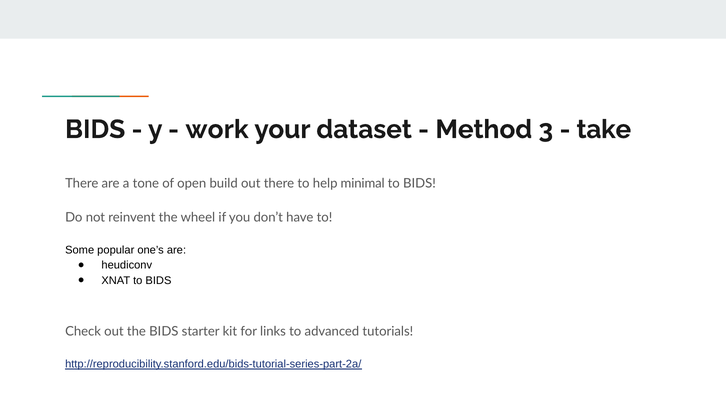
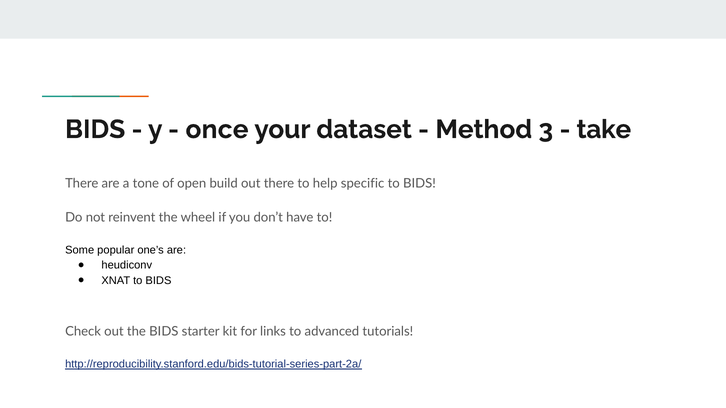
work: work -> once
minimal: minimal -> specific
